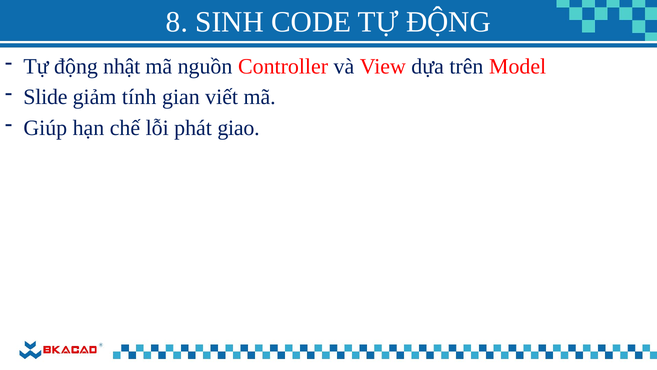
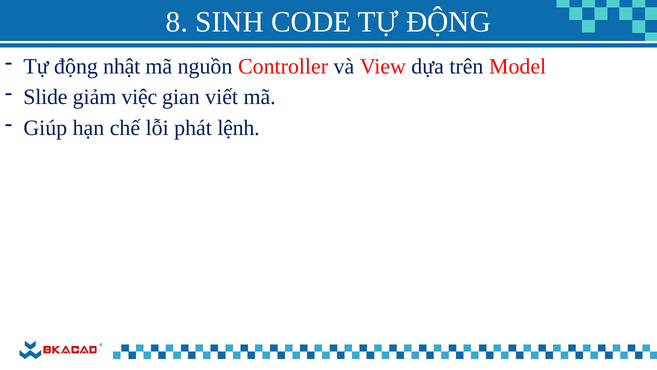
tính: tính -> việc
giao: giao -> lệnh
